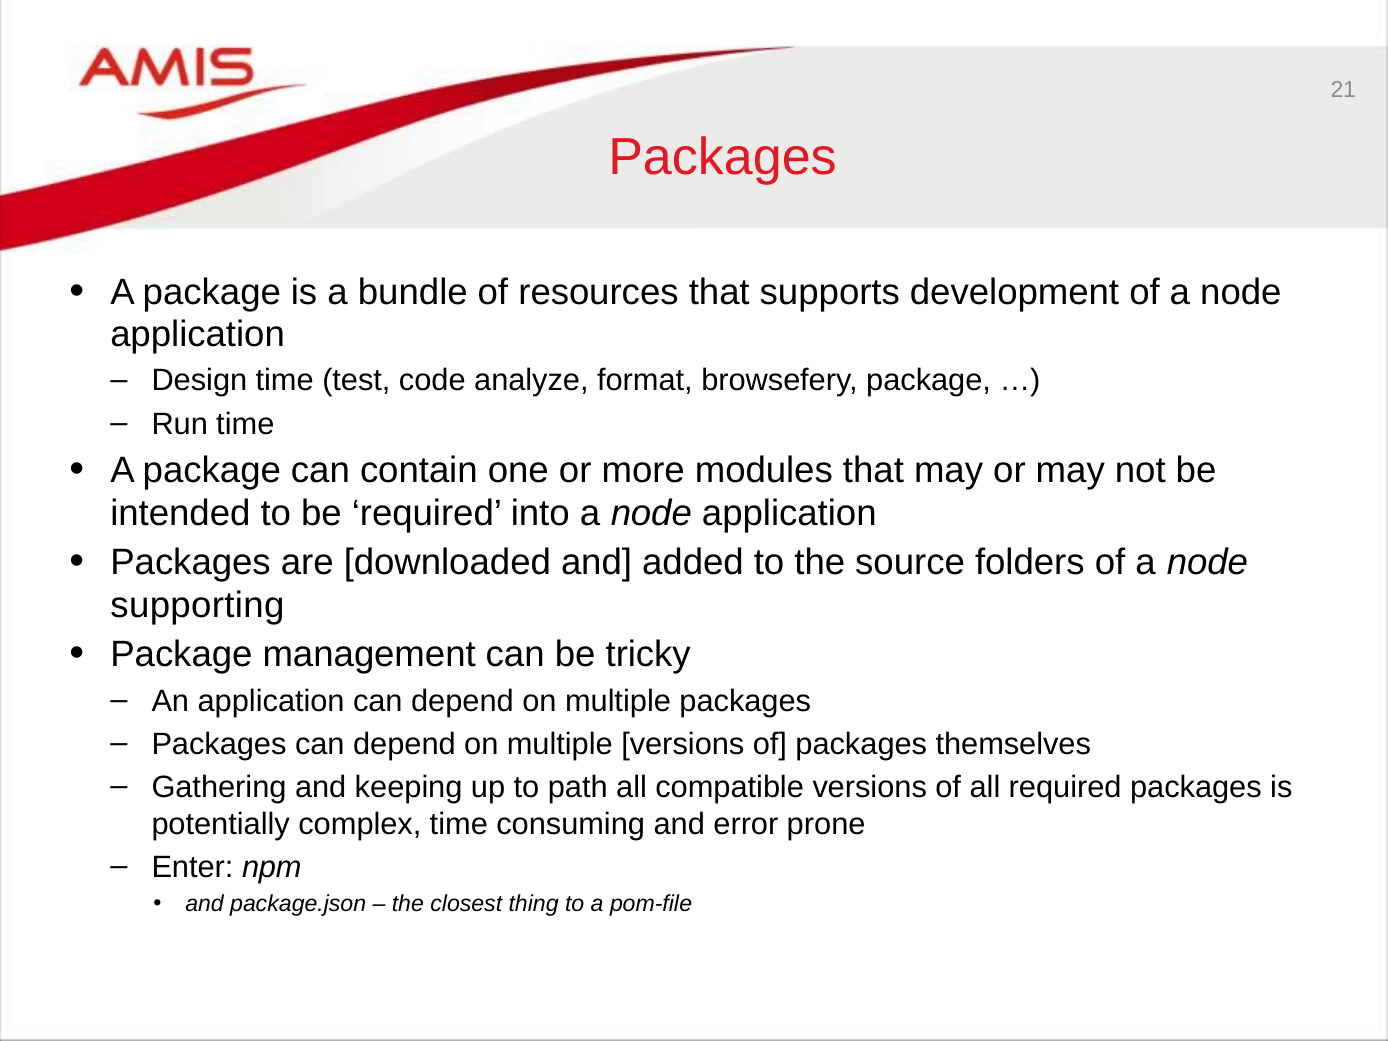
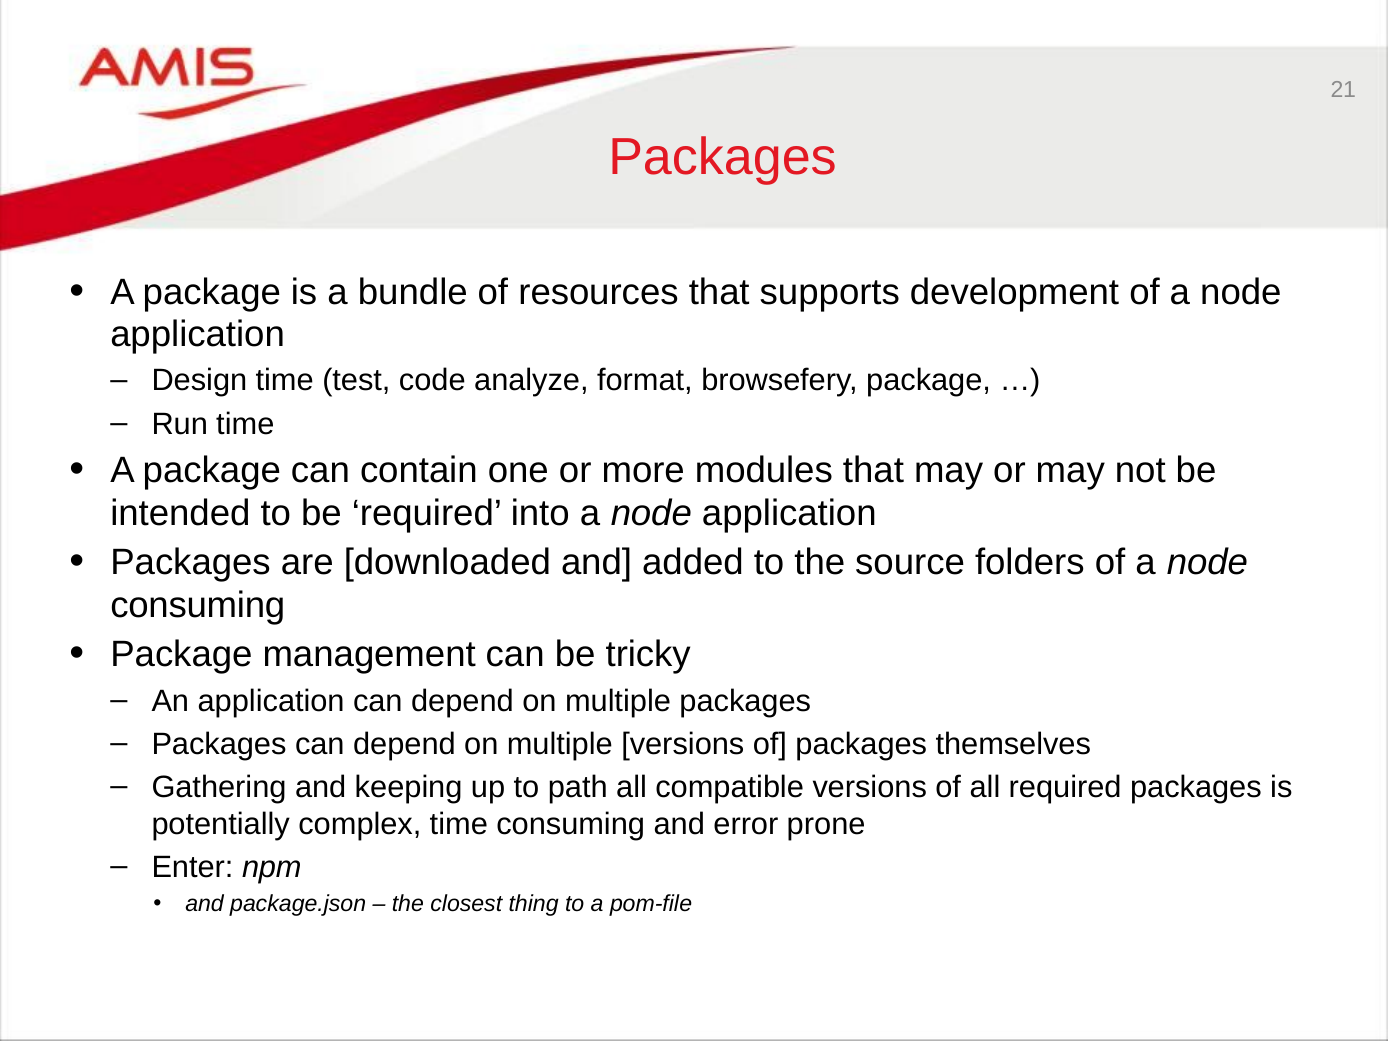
supporting at (197, 605): supporting -> consuming
